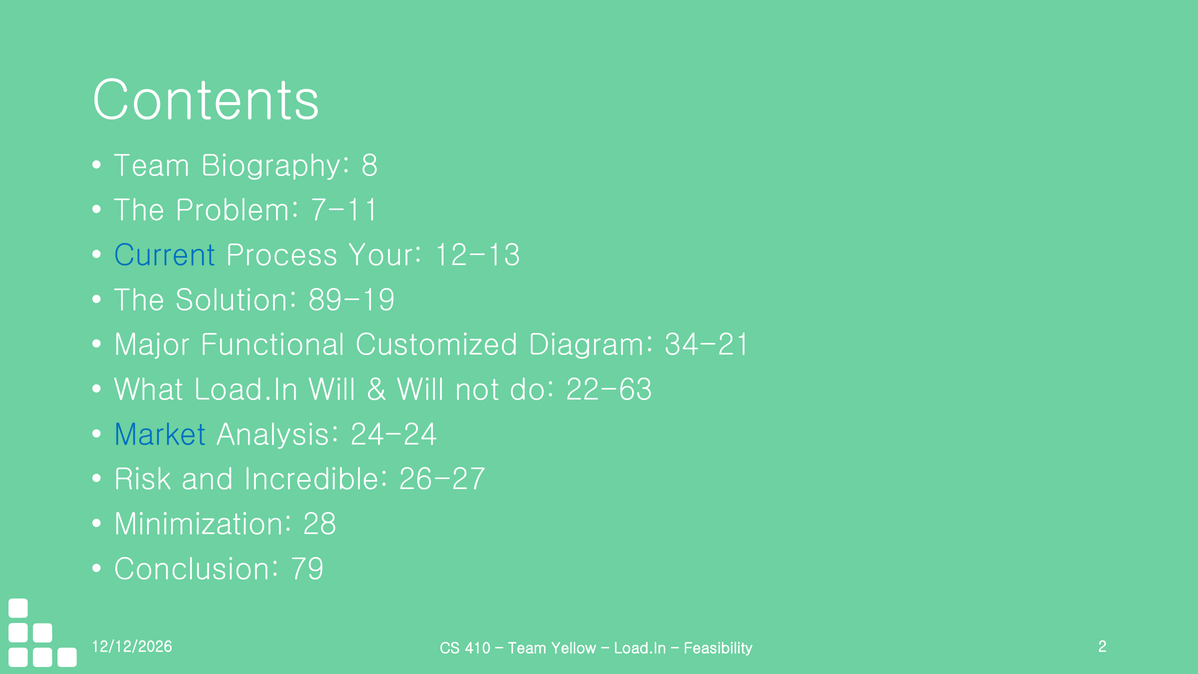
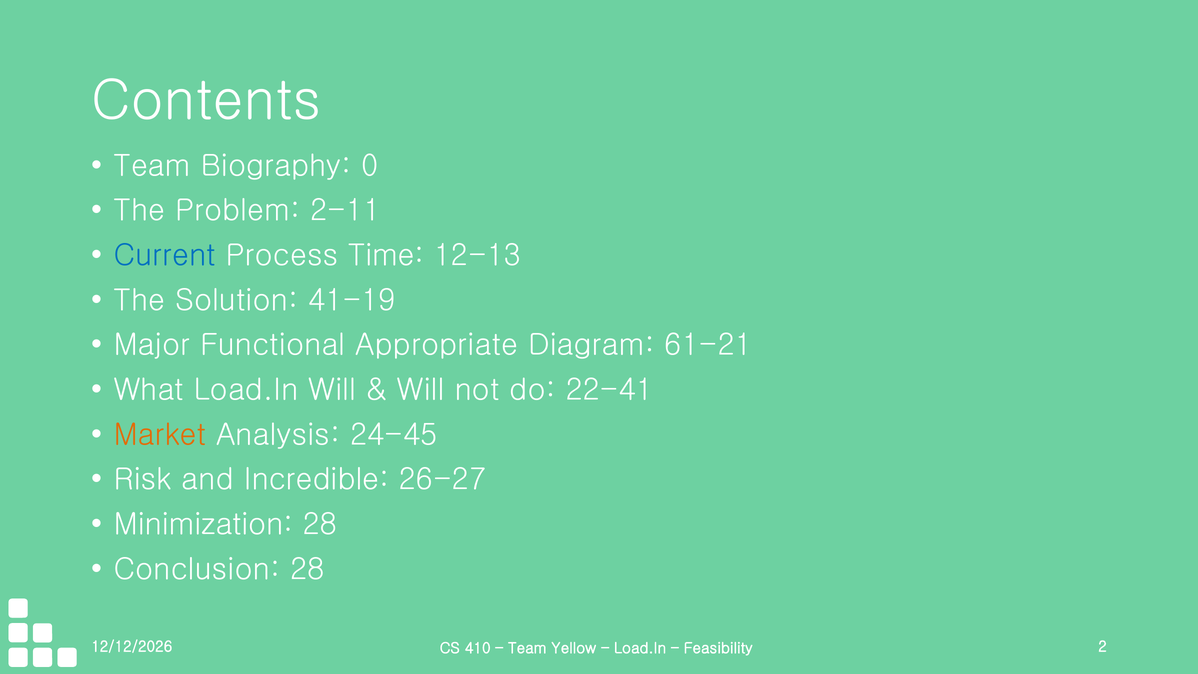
8: 8 -> 0
7-11: 7-11 -> 2-11
Your: Your -> Time
89-19: 89-19 -> 41-19
Customized: Customized -> Appropriate
34-21: 34-21 -> 61-21
22-63: 22-63 -> 22-41
Market colour: blue -> orange
24-24: 24-24 -> 24-45
Conclusion 79: 79 -> 28
